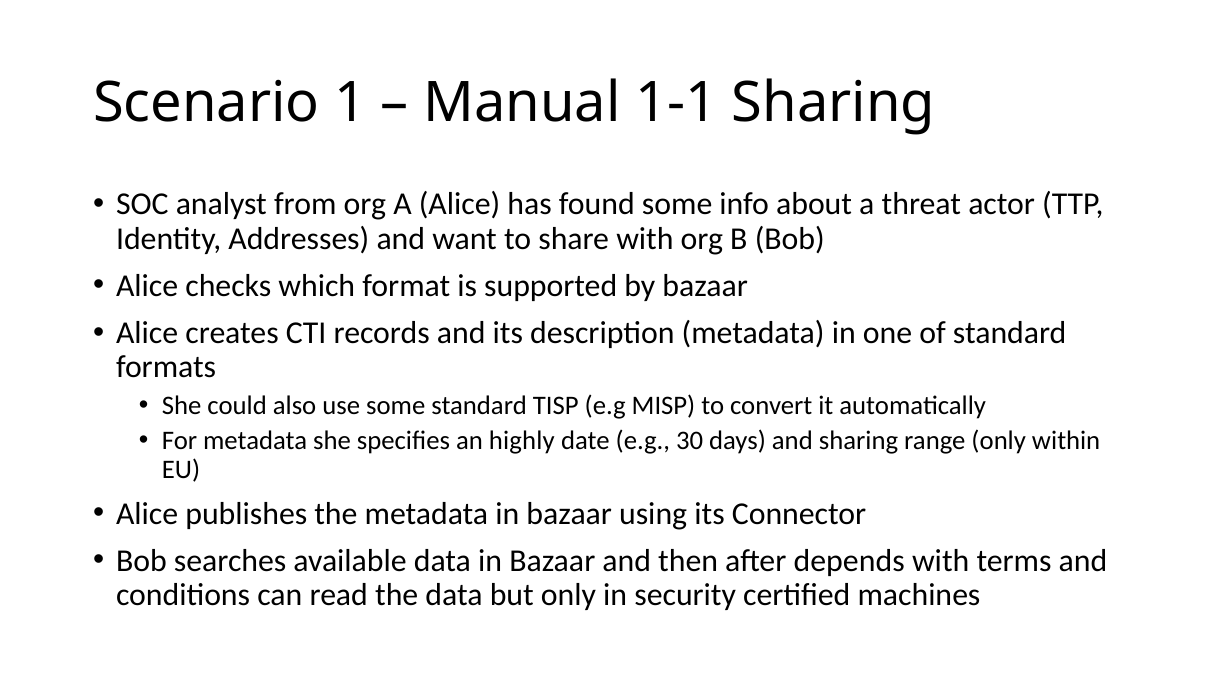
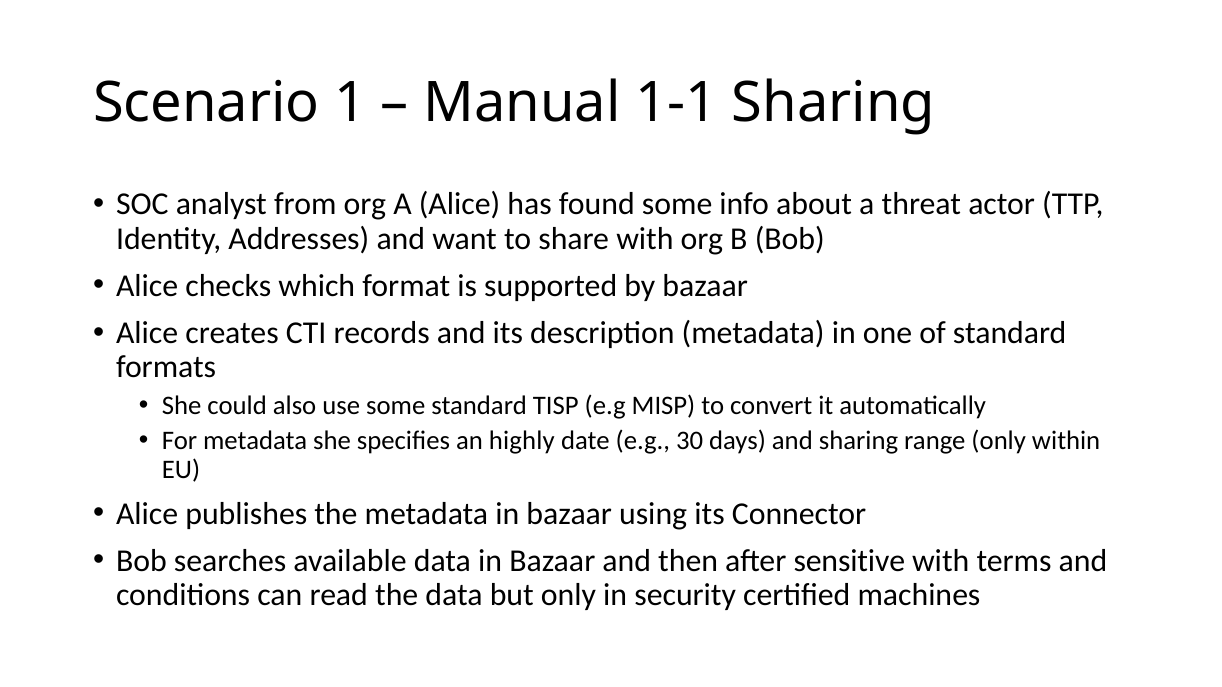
depends: depends -> sensitive
